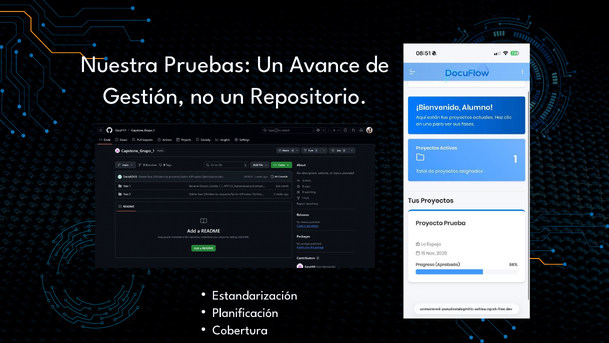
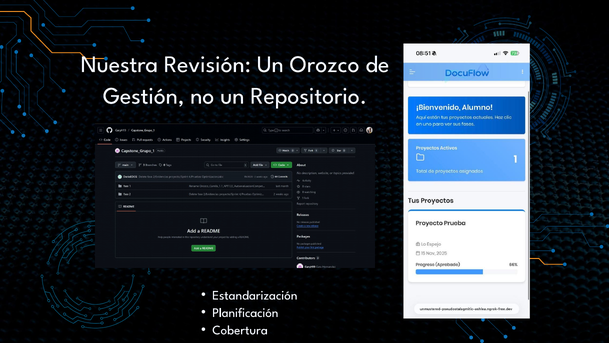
Pruebas: Pruebas -> Revisión
Avance: Avance -> Orozco
